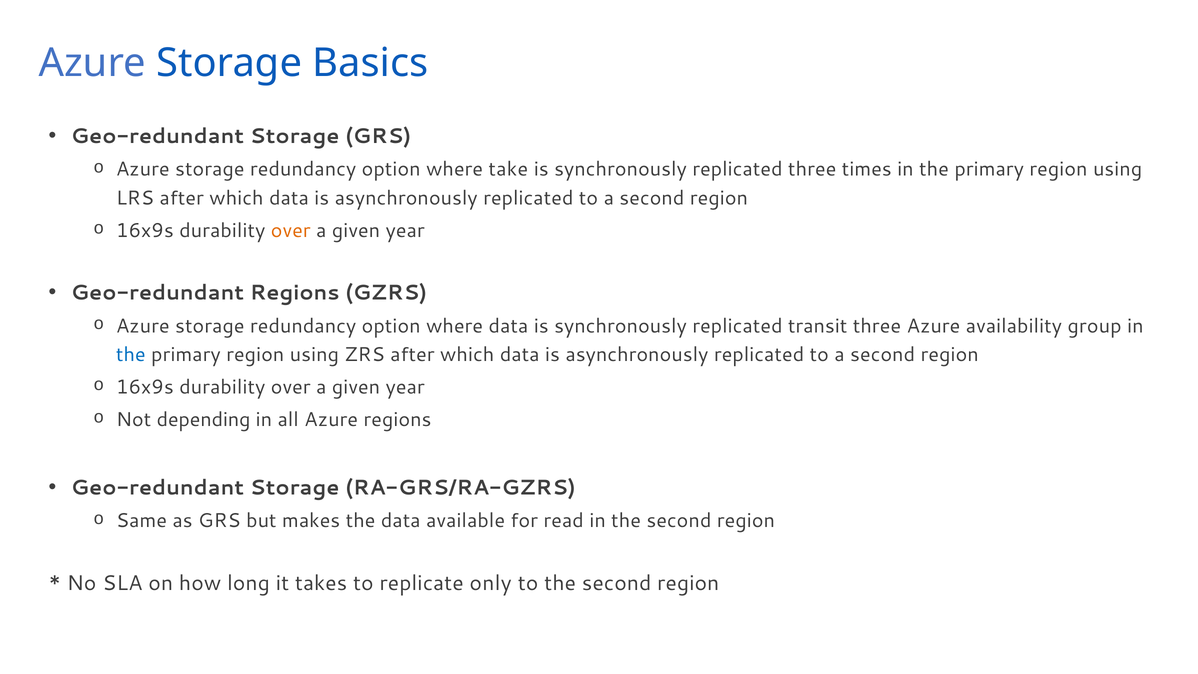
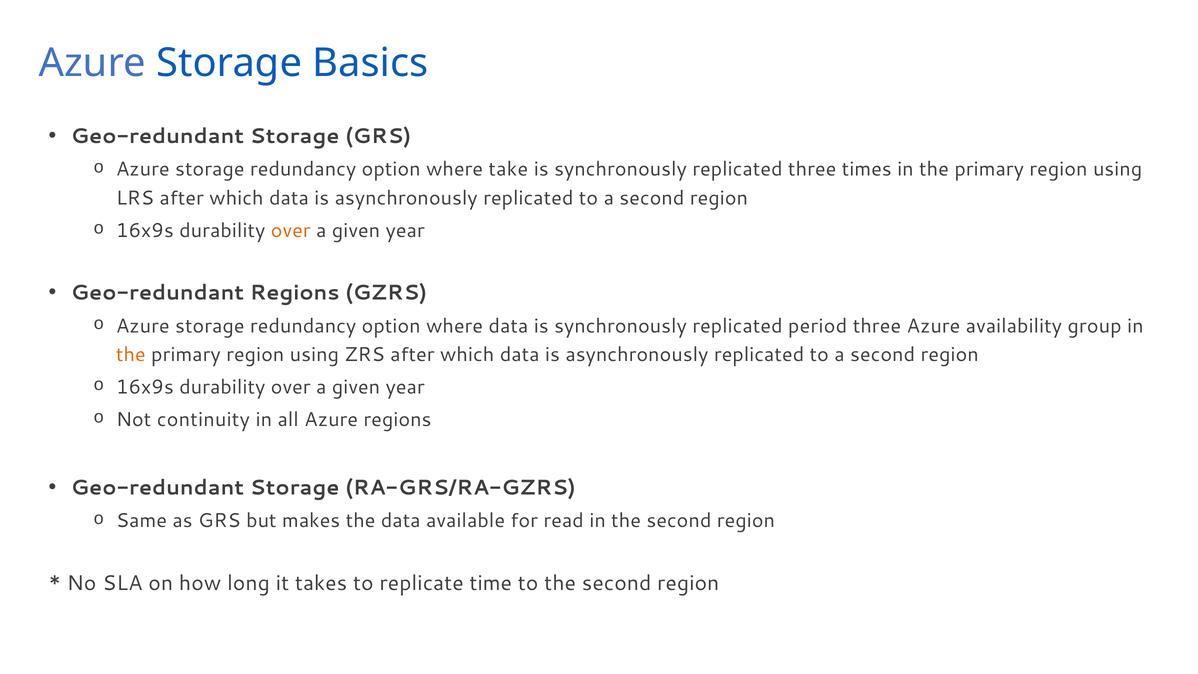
transit: transit -> period
the at (131, 355) colour: blue -> orange
depending: depending -> continuity
only: only -> time
